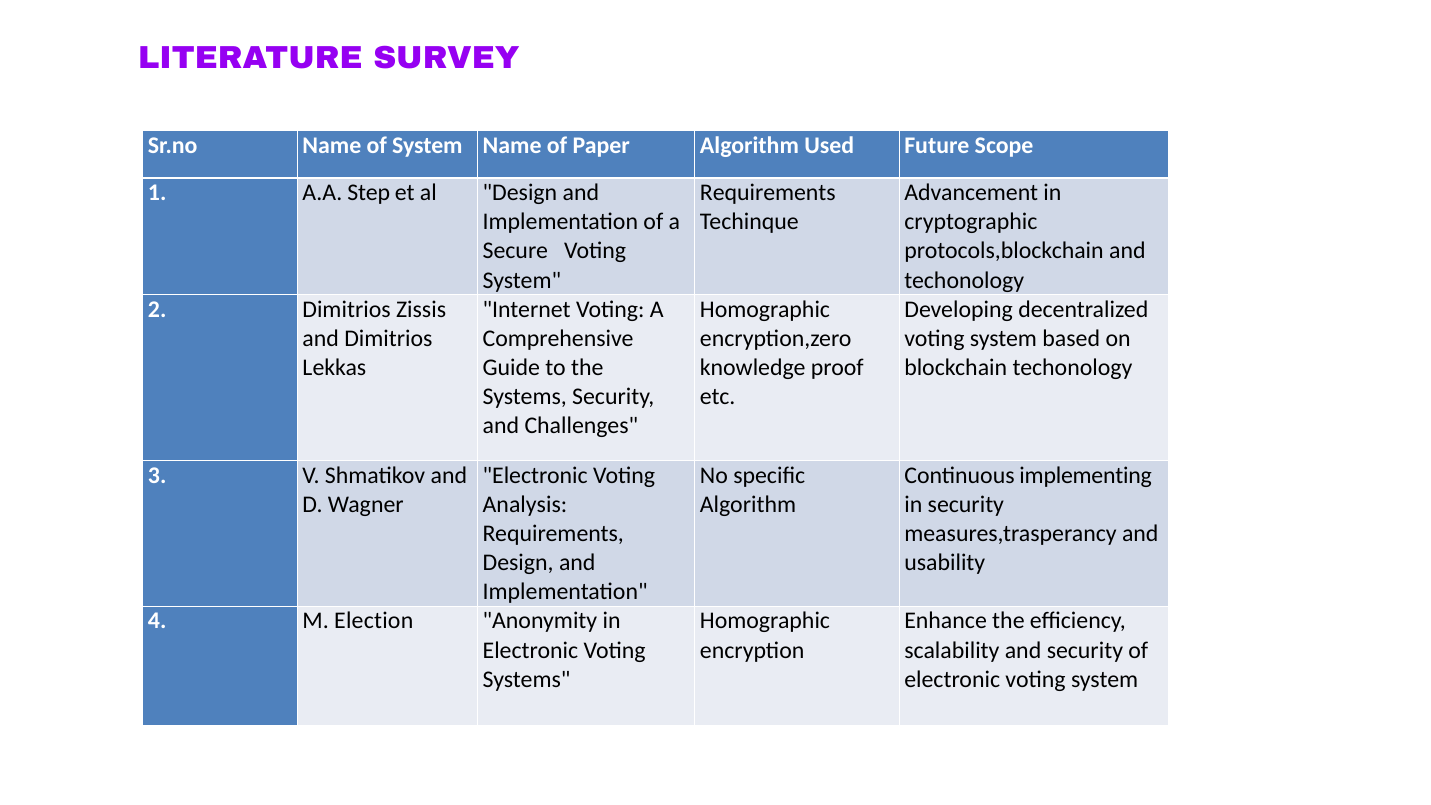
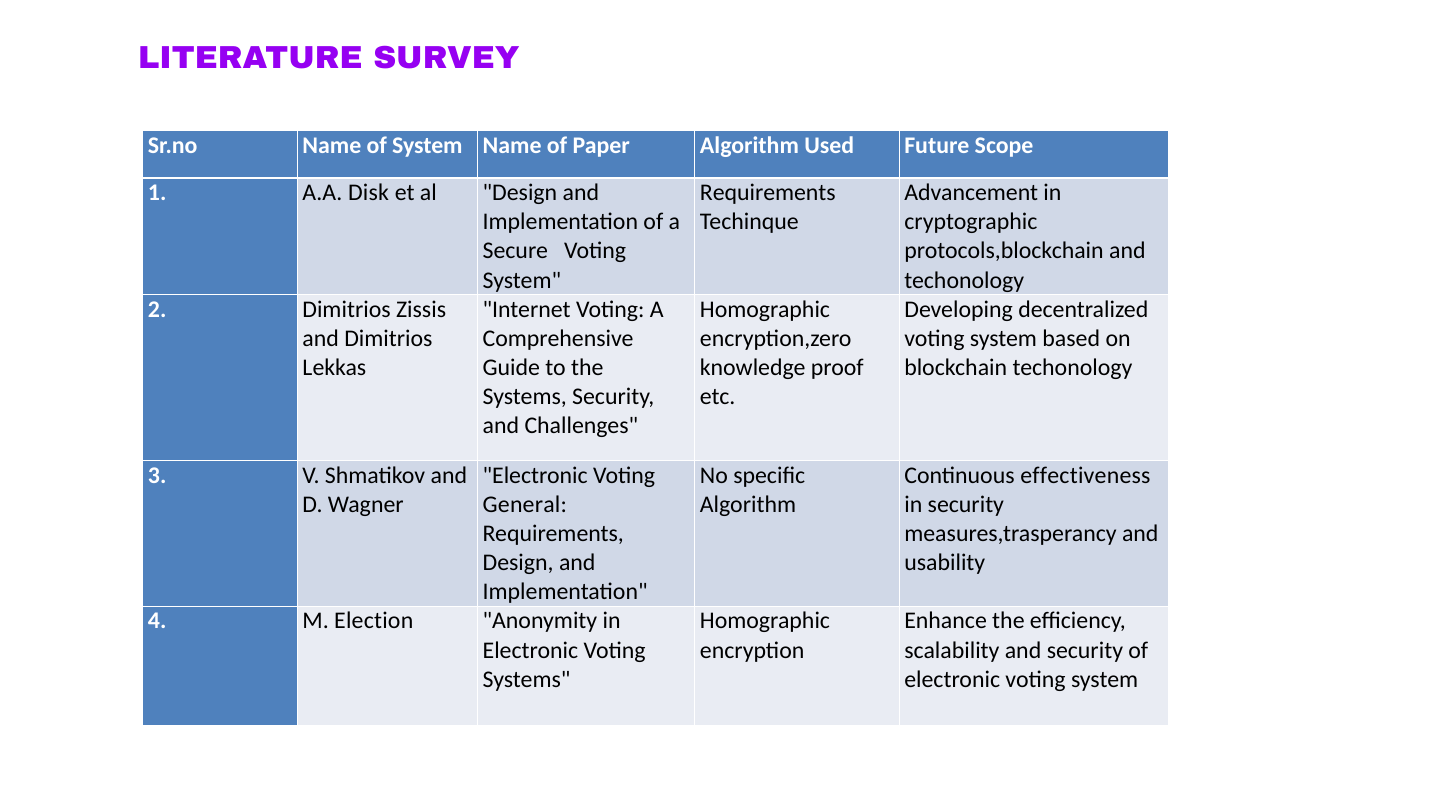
Step: Step -> Disk
implementing: implementing -> effectiveness
Analysis: Analysis -> General
